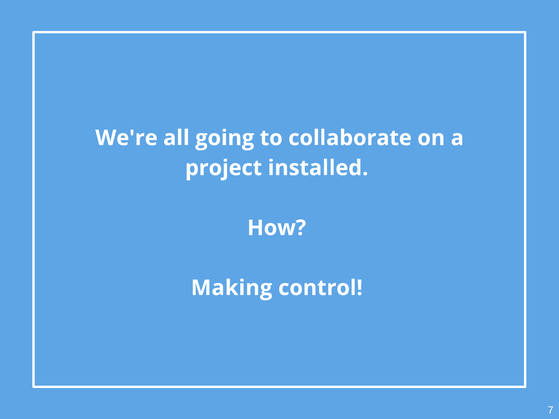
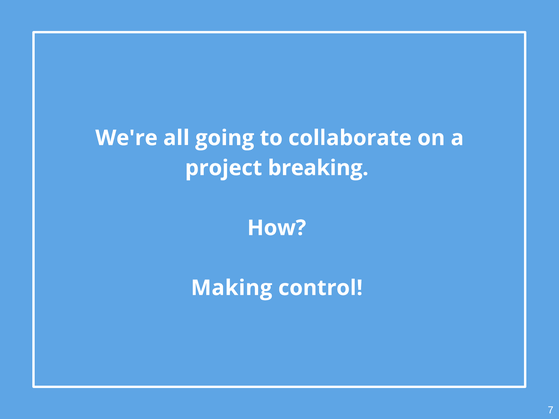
installed: installed -> breaking
